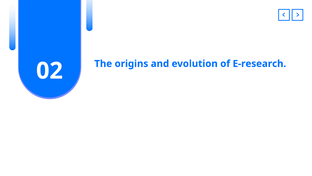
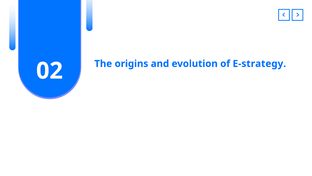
E-research: E-research -> E-strategy
